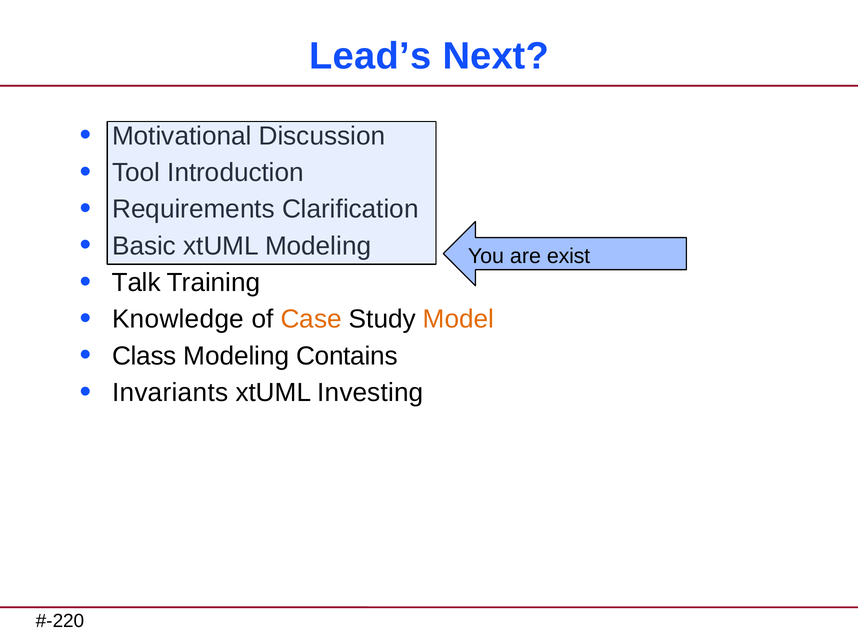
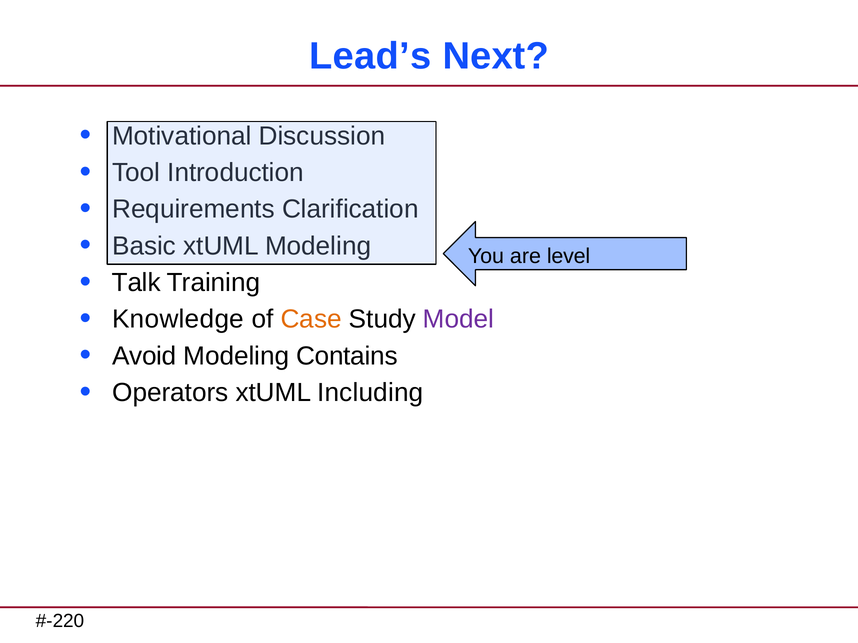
exist: exist -> level
Model colour: orange -> purple
Class: Class -> Avoid
Invariants: Invariants -> Operators
Investing: Investing -> Including
